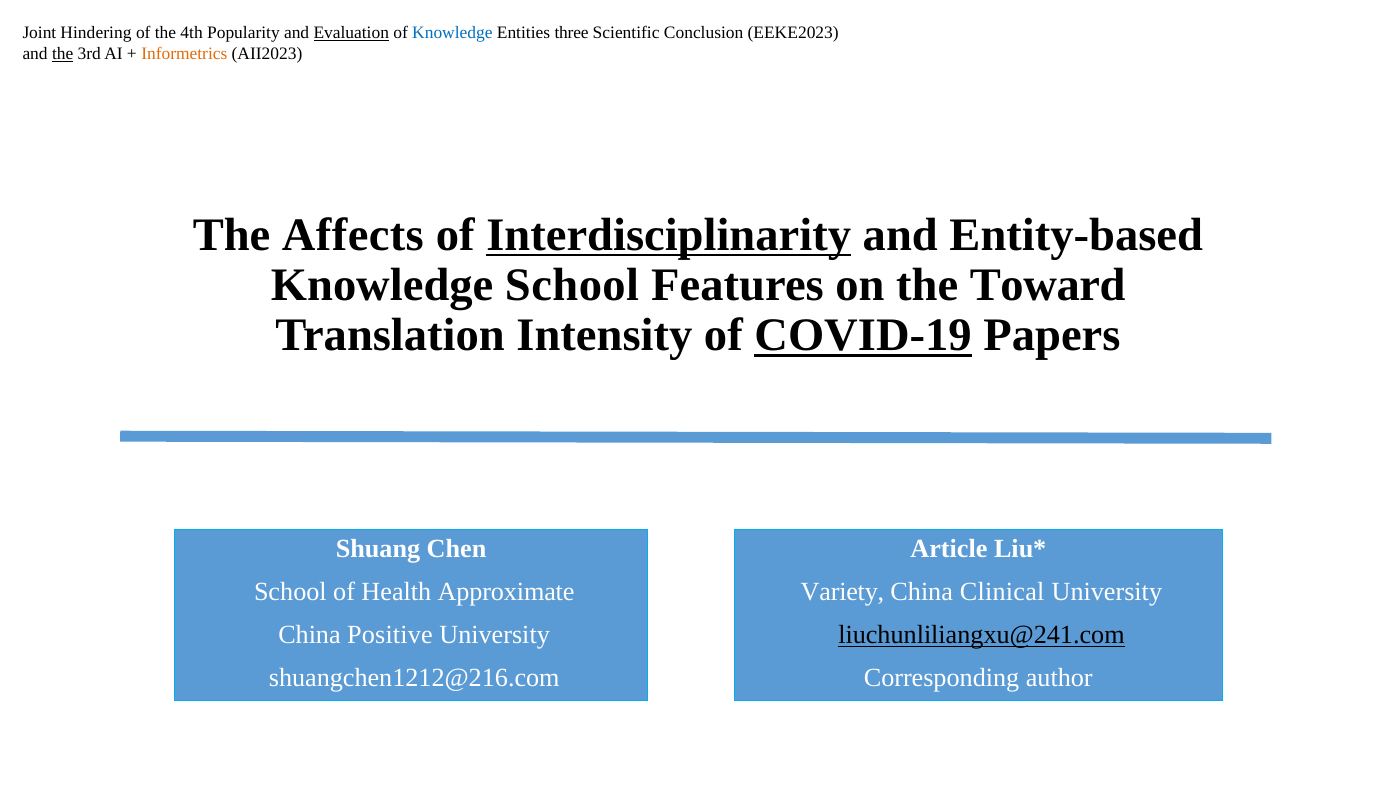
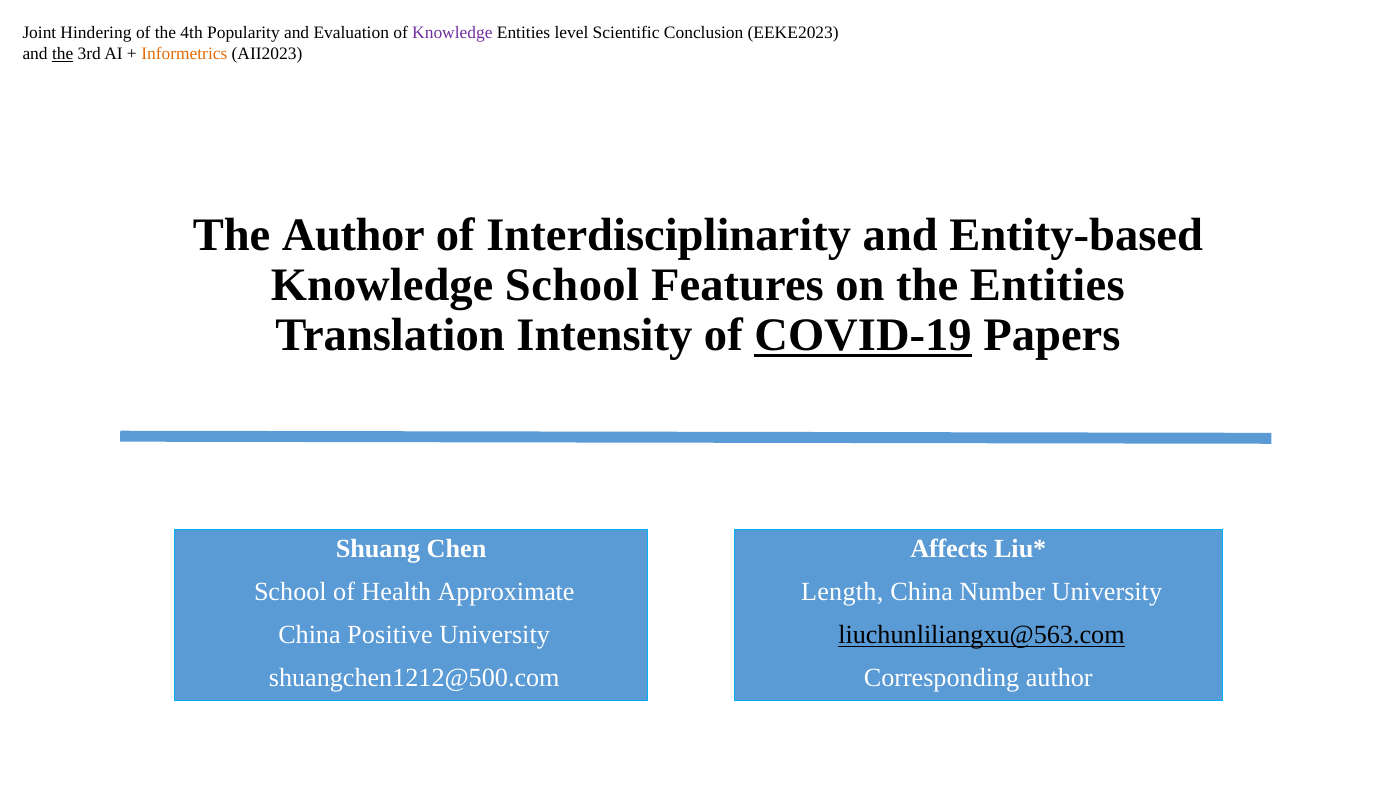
Evaluation underline: present -> none
Knowledge at (452, 33) colour: blue -> purple
three: three -> level
The Affects: Affects -> Author
Interdisciplinarity underline: present -> none
the Toward: Toward -> Entities
Article: Article -> Affects
Variety: Variety -> Length
Clinical: Clinical -> Number
liuchunliliangxu@241.com: liuchunliliangxu@241.com -> liuchunliliangxu@563.com
shuangchen1212@216.com: shuangchen1212@216.com -> shuangchen1212@500.com
